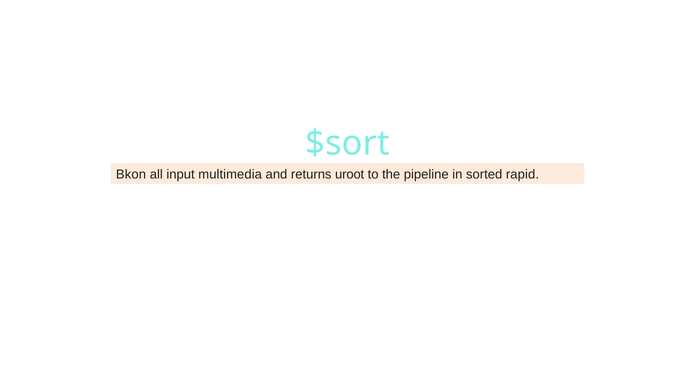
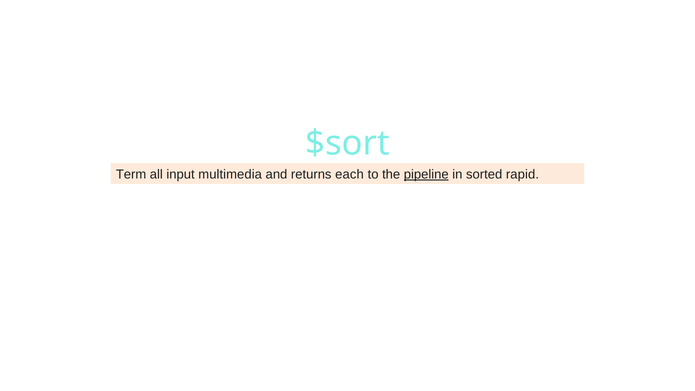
Bkon: Bkon -> Term
uroot: uroot -> each
pipeline underline: none -> present
